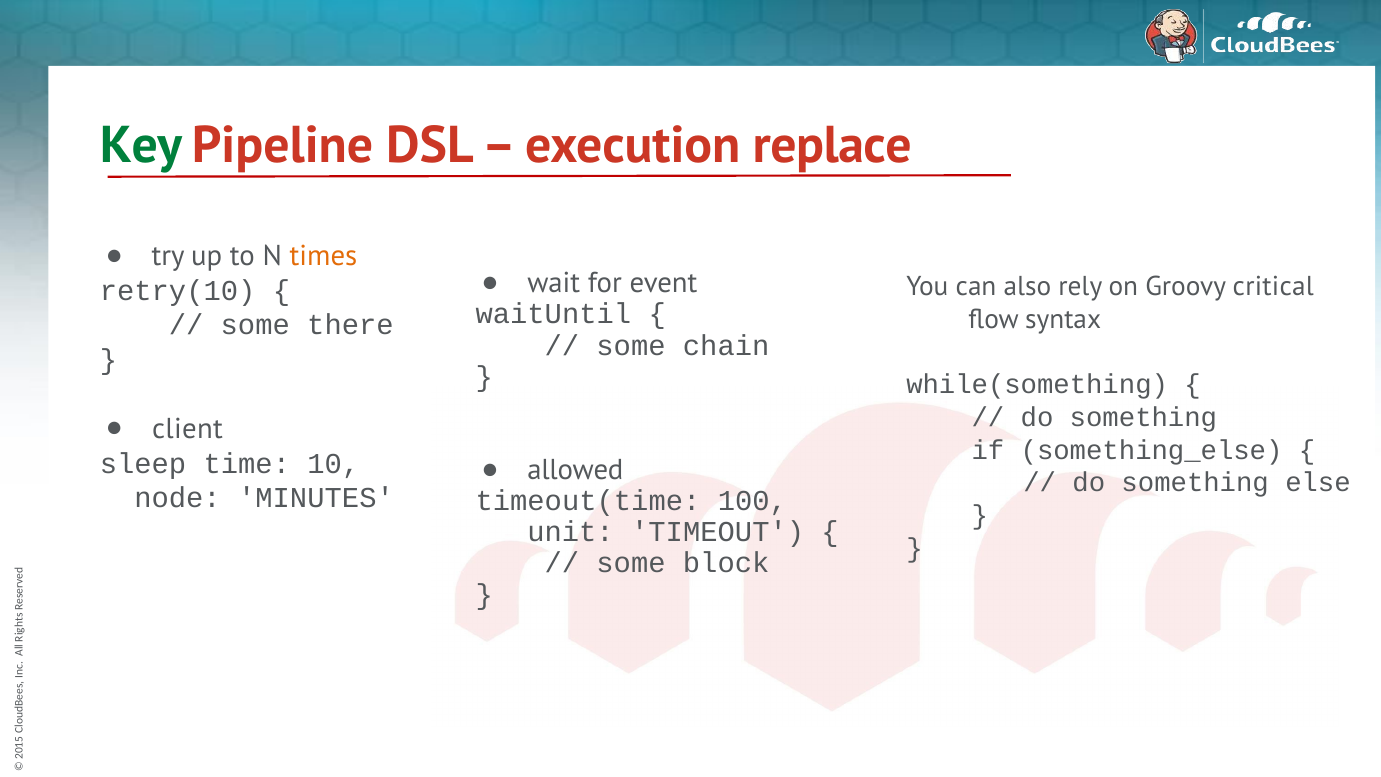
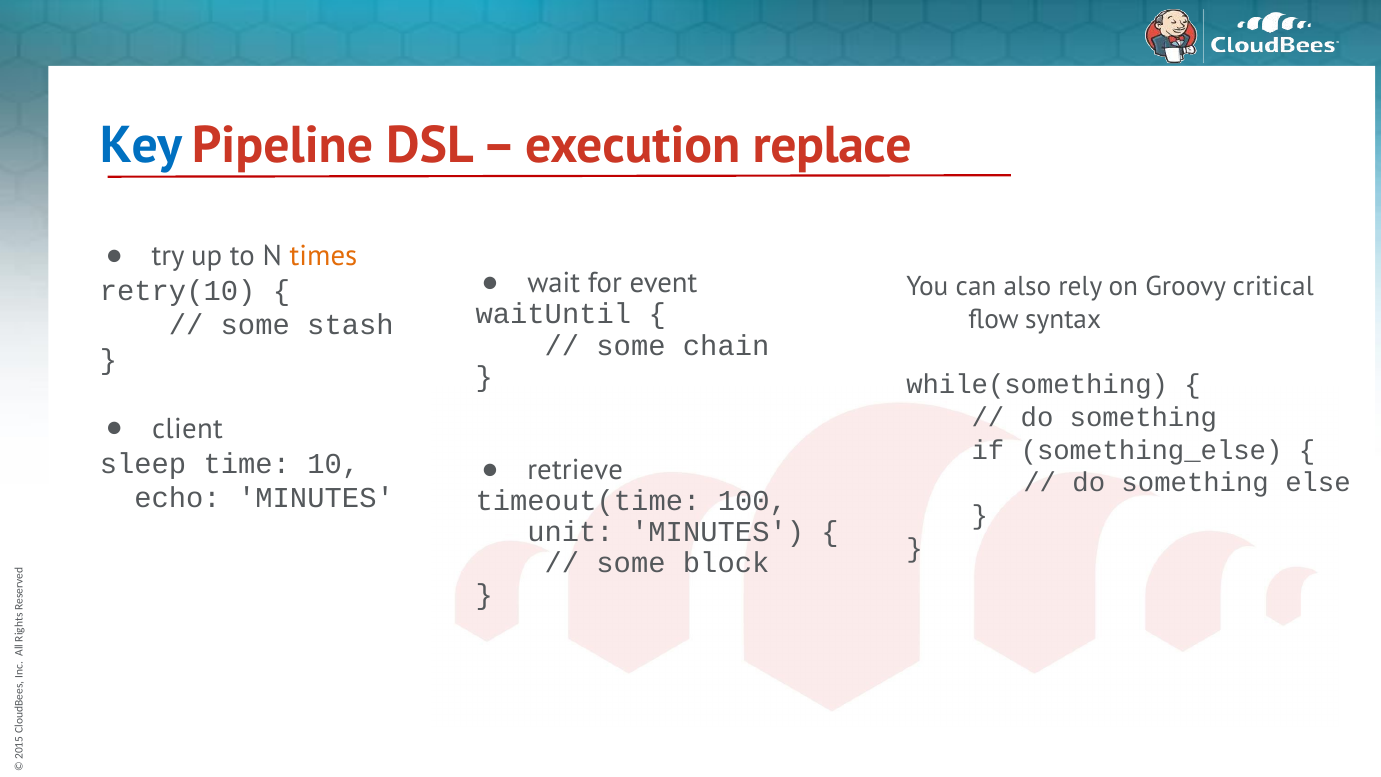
Key colour: green -> blue
there: there -> stash
allowed: allowed -> retrieve
node: node -> echo
unit TIMEOUT: TIMEOUT -> MINUTES
